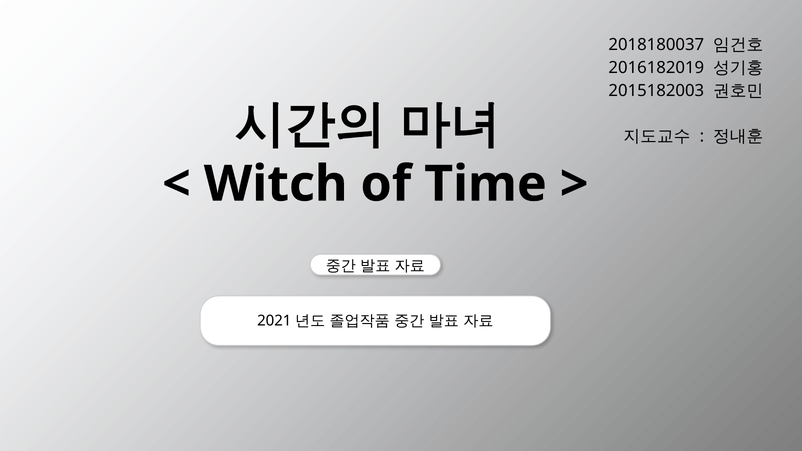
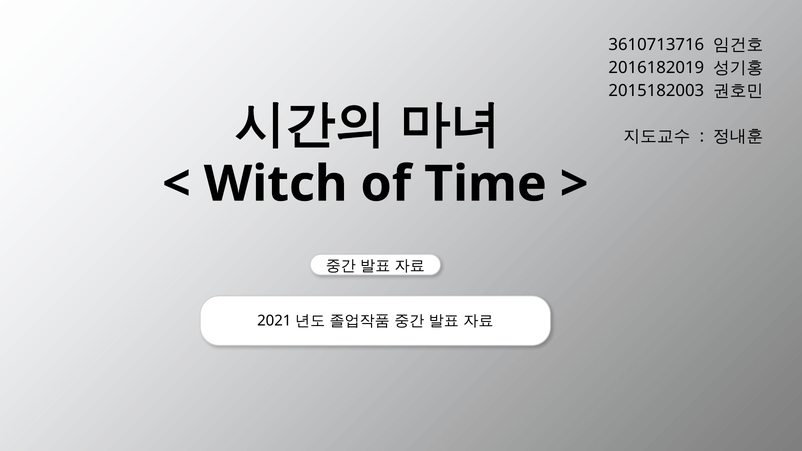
2018180037: 2018180037 -> 3610713716
